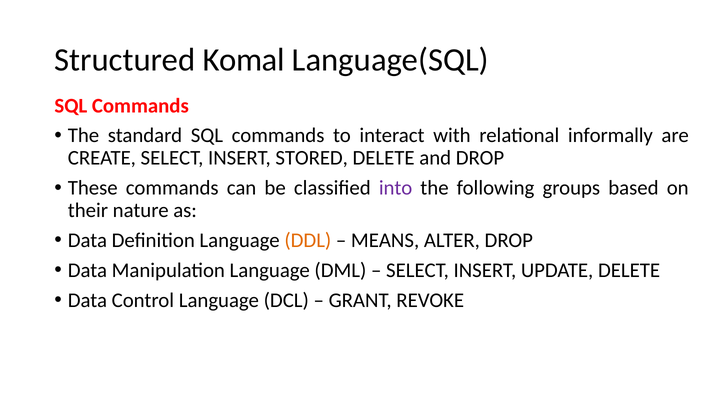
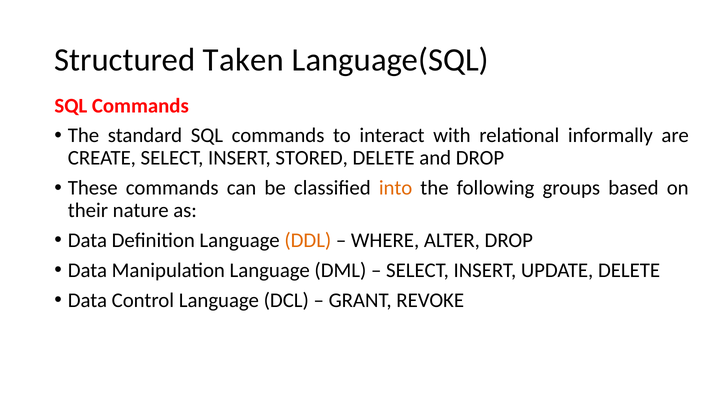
Komal: Komal -> Taken
into colour: purple -> orange
MEANS: MEANS -> WHERE
